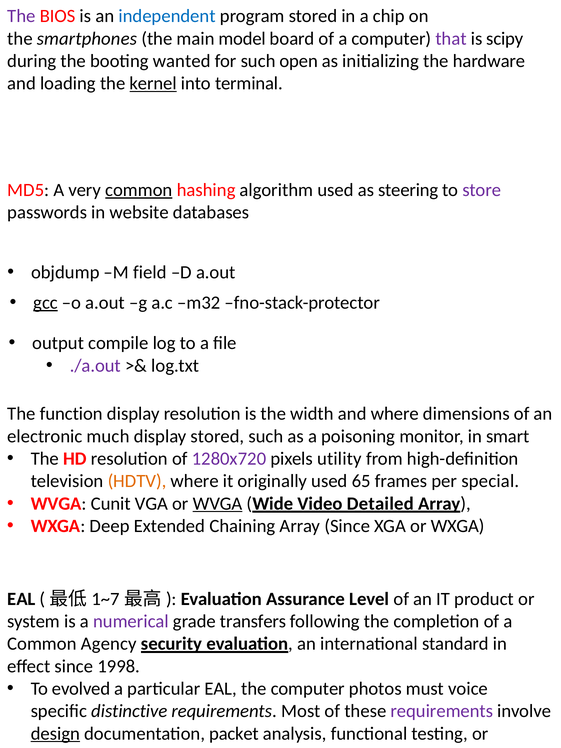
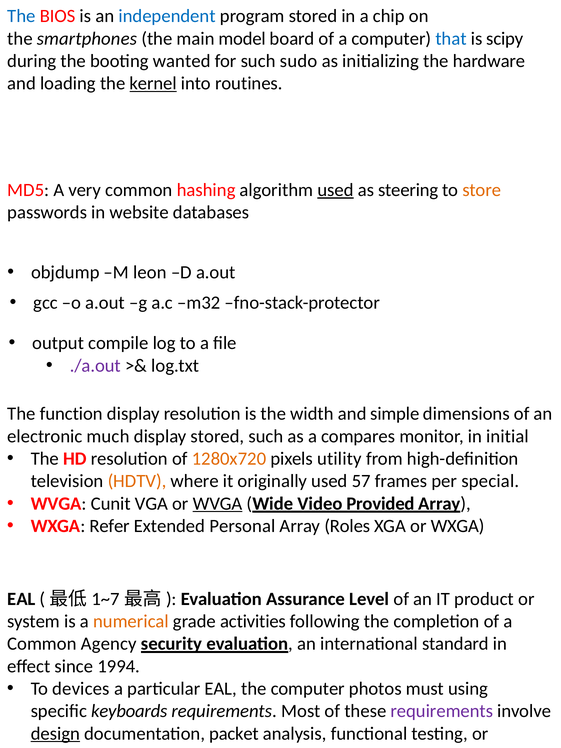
The at (21, 16) colour: purple -> blue
that colour: purple -> blue
open: open -> sudo
terminal: terminal -> routines
common at (139, 190) underline: present -> none
used at (335, 190) underline: none -> present
store colour: purple -> orange
field: field -> leon
gcc underline: present -> none
and where: where -> simple
poisoning: poisoning -> compares
smart: smart -> initial
1280x720 colour: purple -> orange
65: 65 -> 57
Detailed: Detailed -> Provided
Deep: Deep -> Refer
Chaining: Chaining -> Personal
Array Since: Since -> Roles
numerical colour: purple -> orange
transfers: transfers -> activities
1998: 1998 -> 1994
evolved: evolved -> devices
voice: voice -> using
distinctive: distinctive -> keyboards
